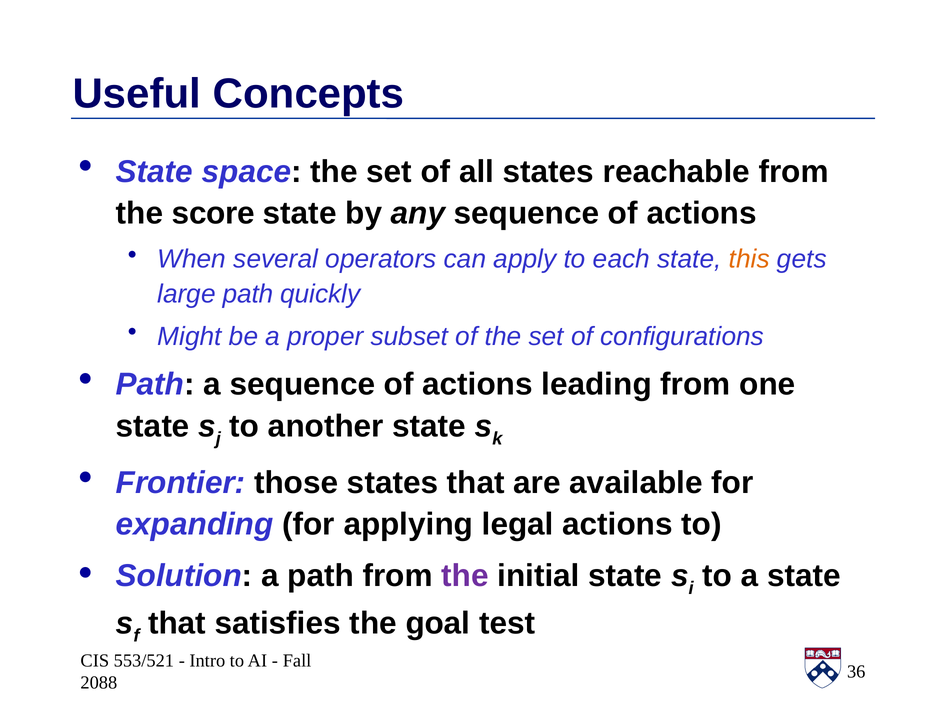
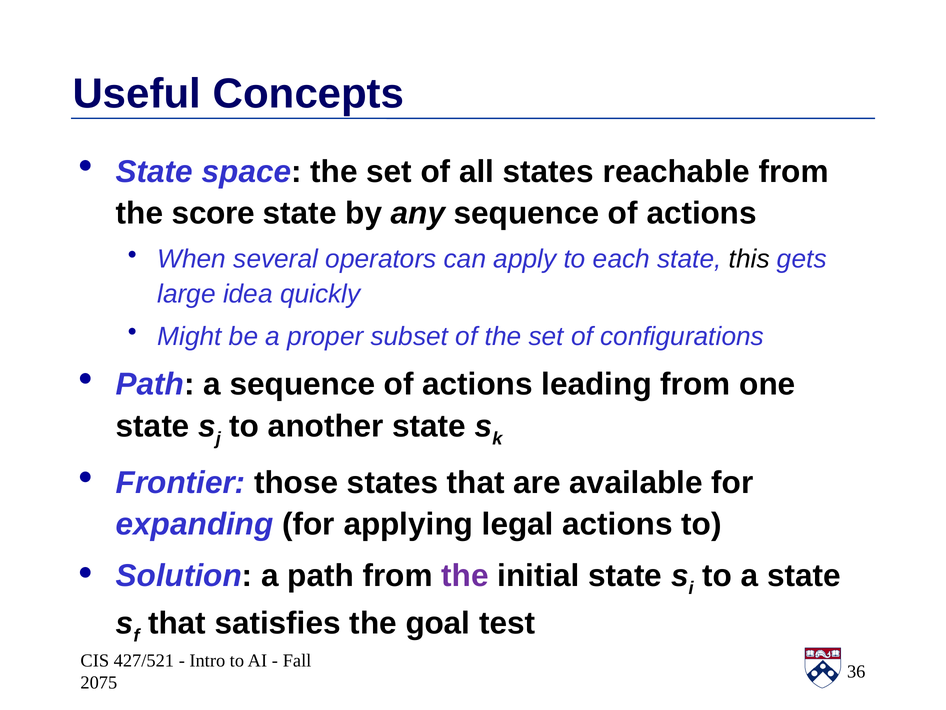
this colour: orange -> black
large path: path -> idea
553/521: 553/521 -> 427/521
2088: 2088 -> 2075
